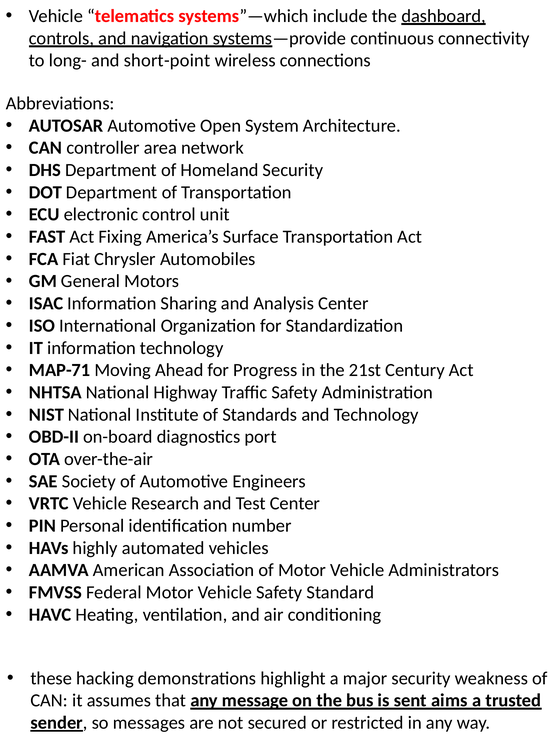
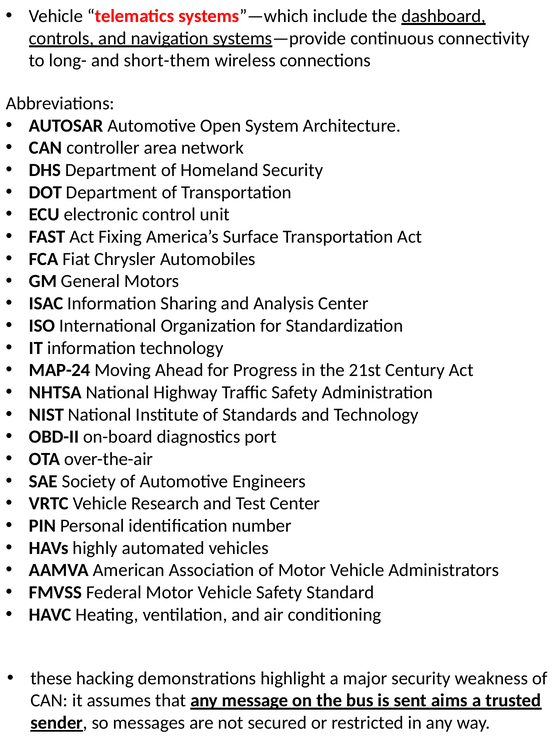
short-point: short-point -> short-them
MAP-71: MAP-71 -> MAP-24
